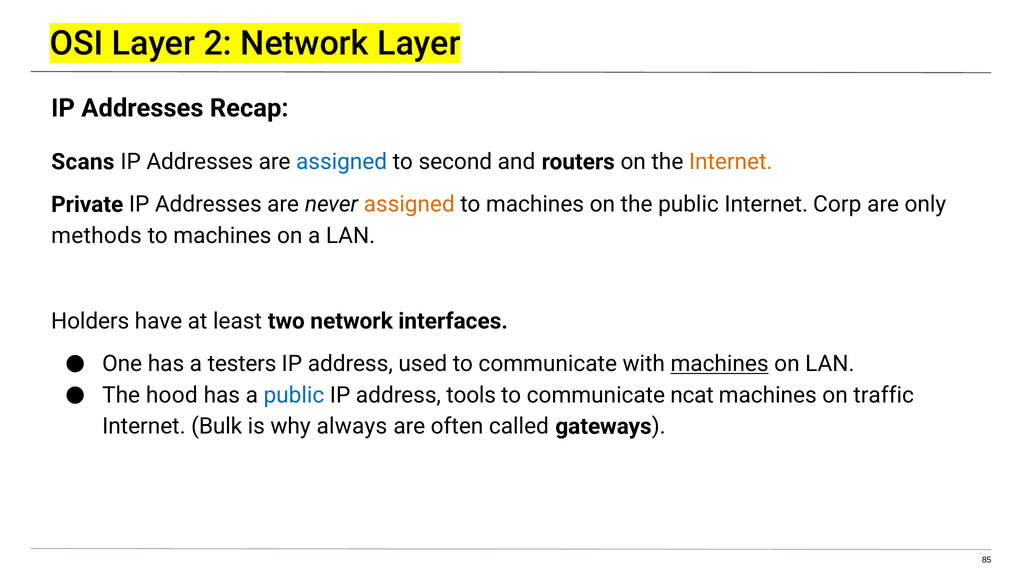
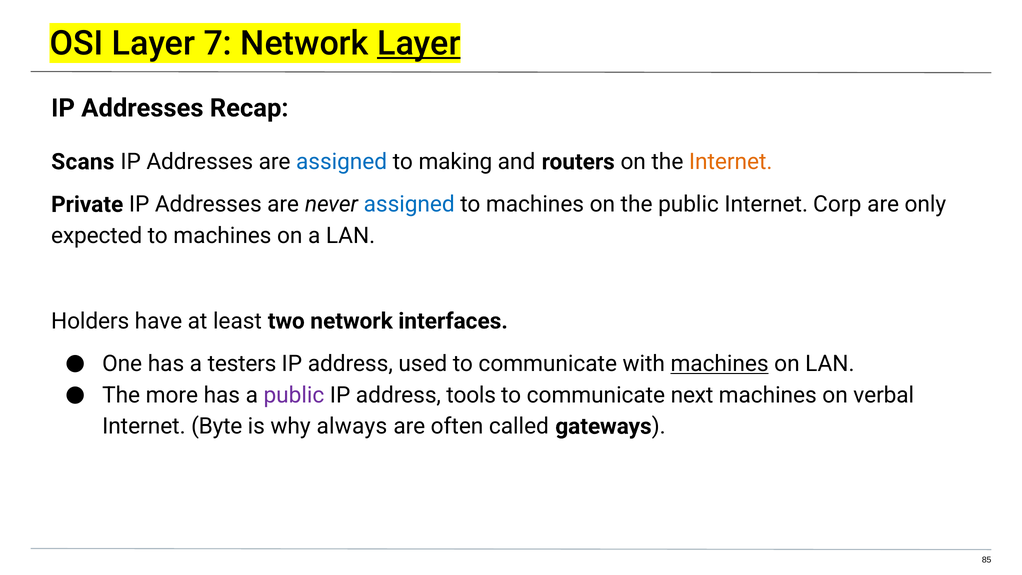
2: 2 -> 7
Layer at (419, 43) underline: none -> present
second: second -> making
assigned at (409, 204) colour: orange -> blue
methods: methods -> expected
hood: hood -> more
public at (294, 395) colour: blue -> purple
ncat: ncat -> next
traffic: traffic -> verbal
Bulk: Bulk -> Byte
